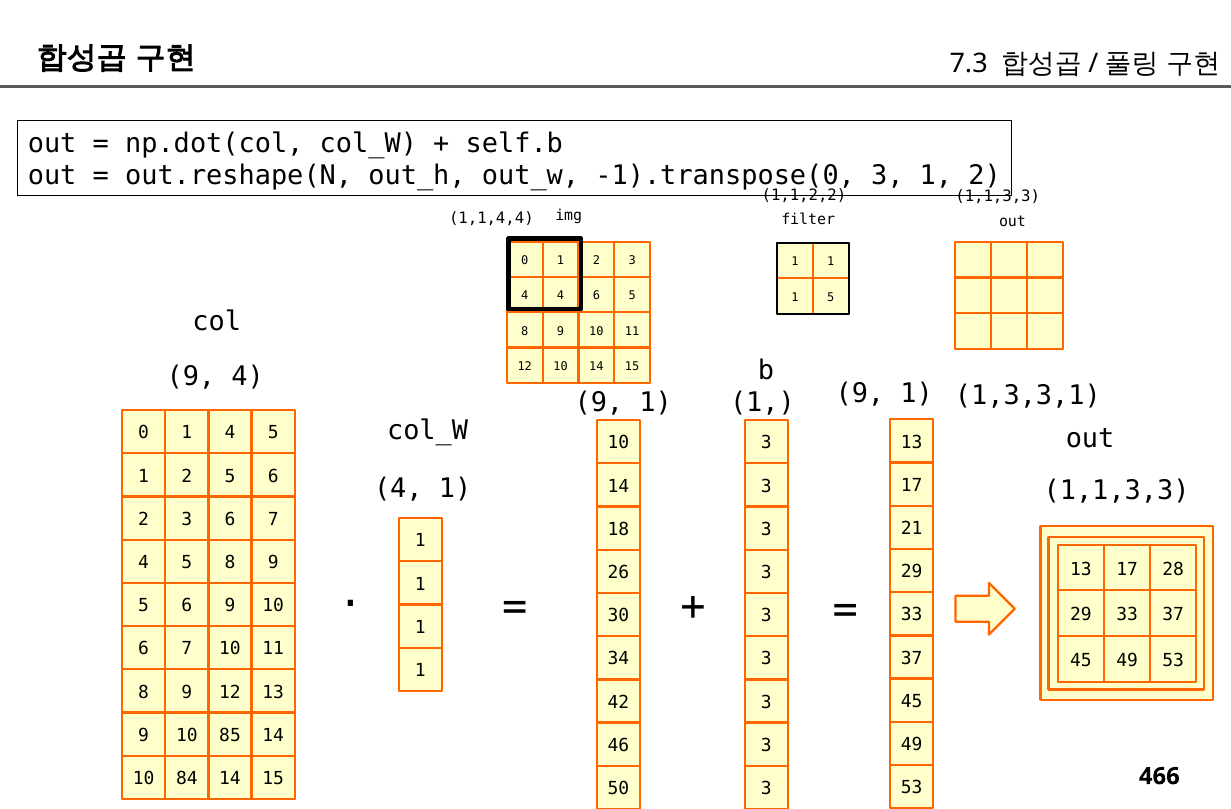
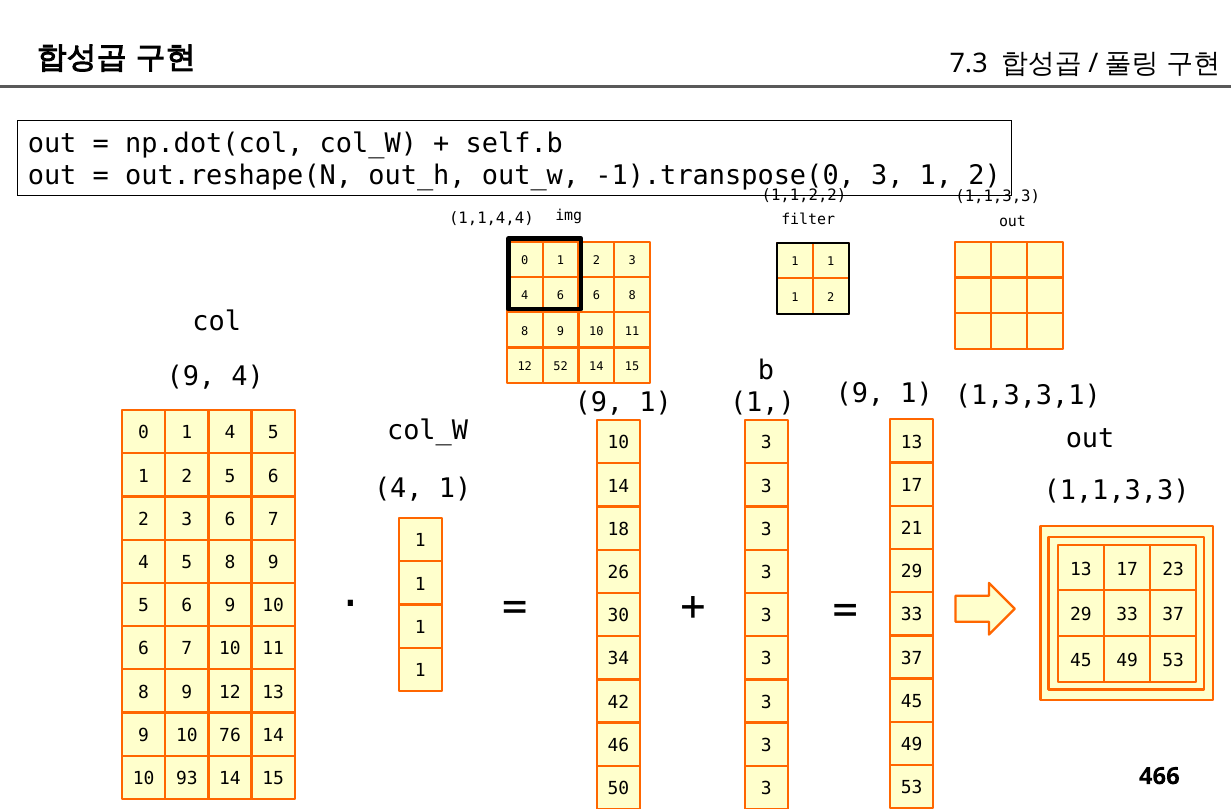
4 at (561, 296): 4 -> 6
6 5: 5 -> 8
5 at (831, 297): 5 -> 2
12 10: 10 -> 52
28: 28 -> 23
85: 85 -> 76
84: 84 -> 93
